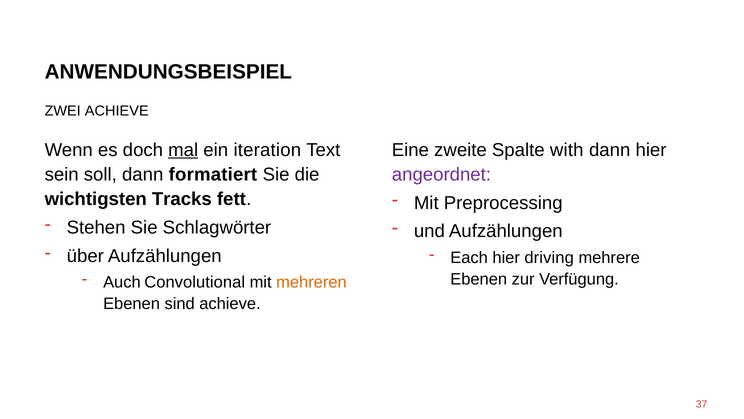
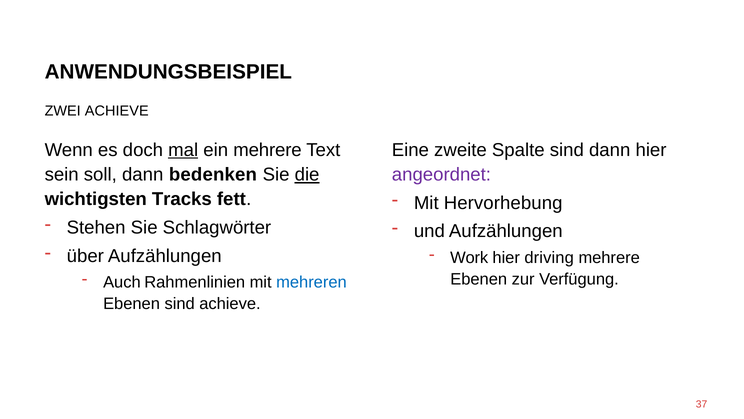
ein iteration: iteration -> mehrere
Spalte with: with -> sind
formatiert: formatiert -> bedenken
die underline: none -> present
Preprocessing: Preprocessing -> Hervorhebung
Each: Each -> Work
Convolutional: Convolutional -> Rahmenlinien
mehreren colour: orange -> blue
